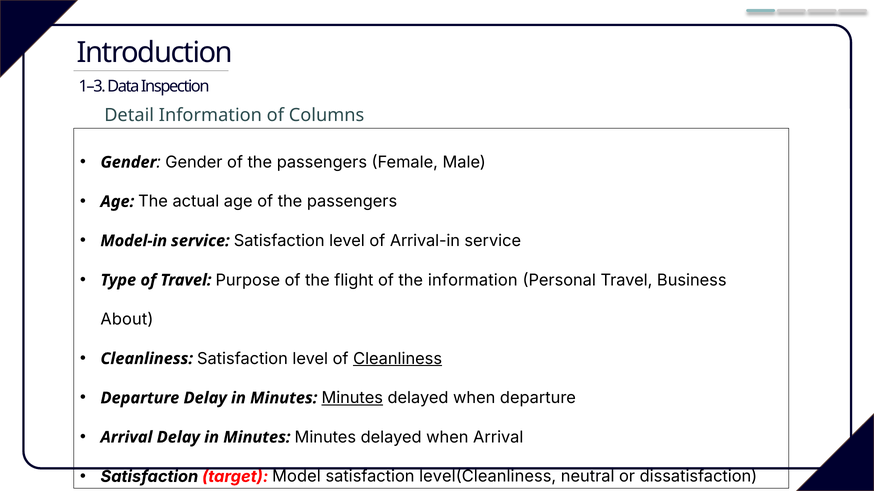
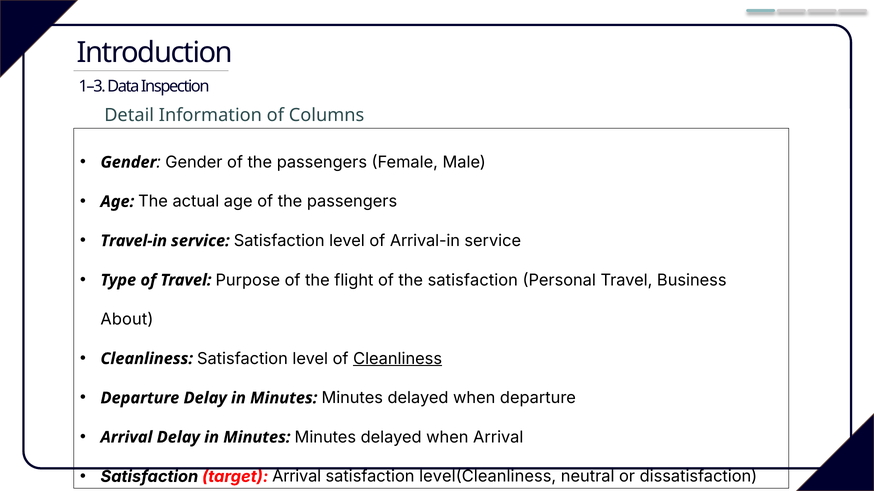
Model-in: Model-in -> Travel-in
the information: information -> satisfaction
Minutes at (352, 398) underline: present -> none
target Model: Model -> Arrival
